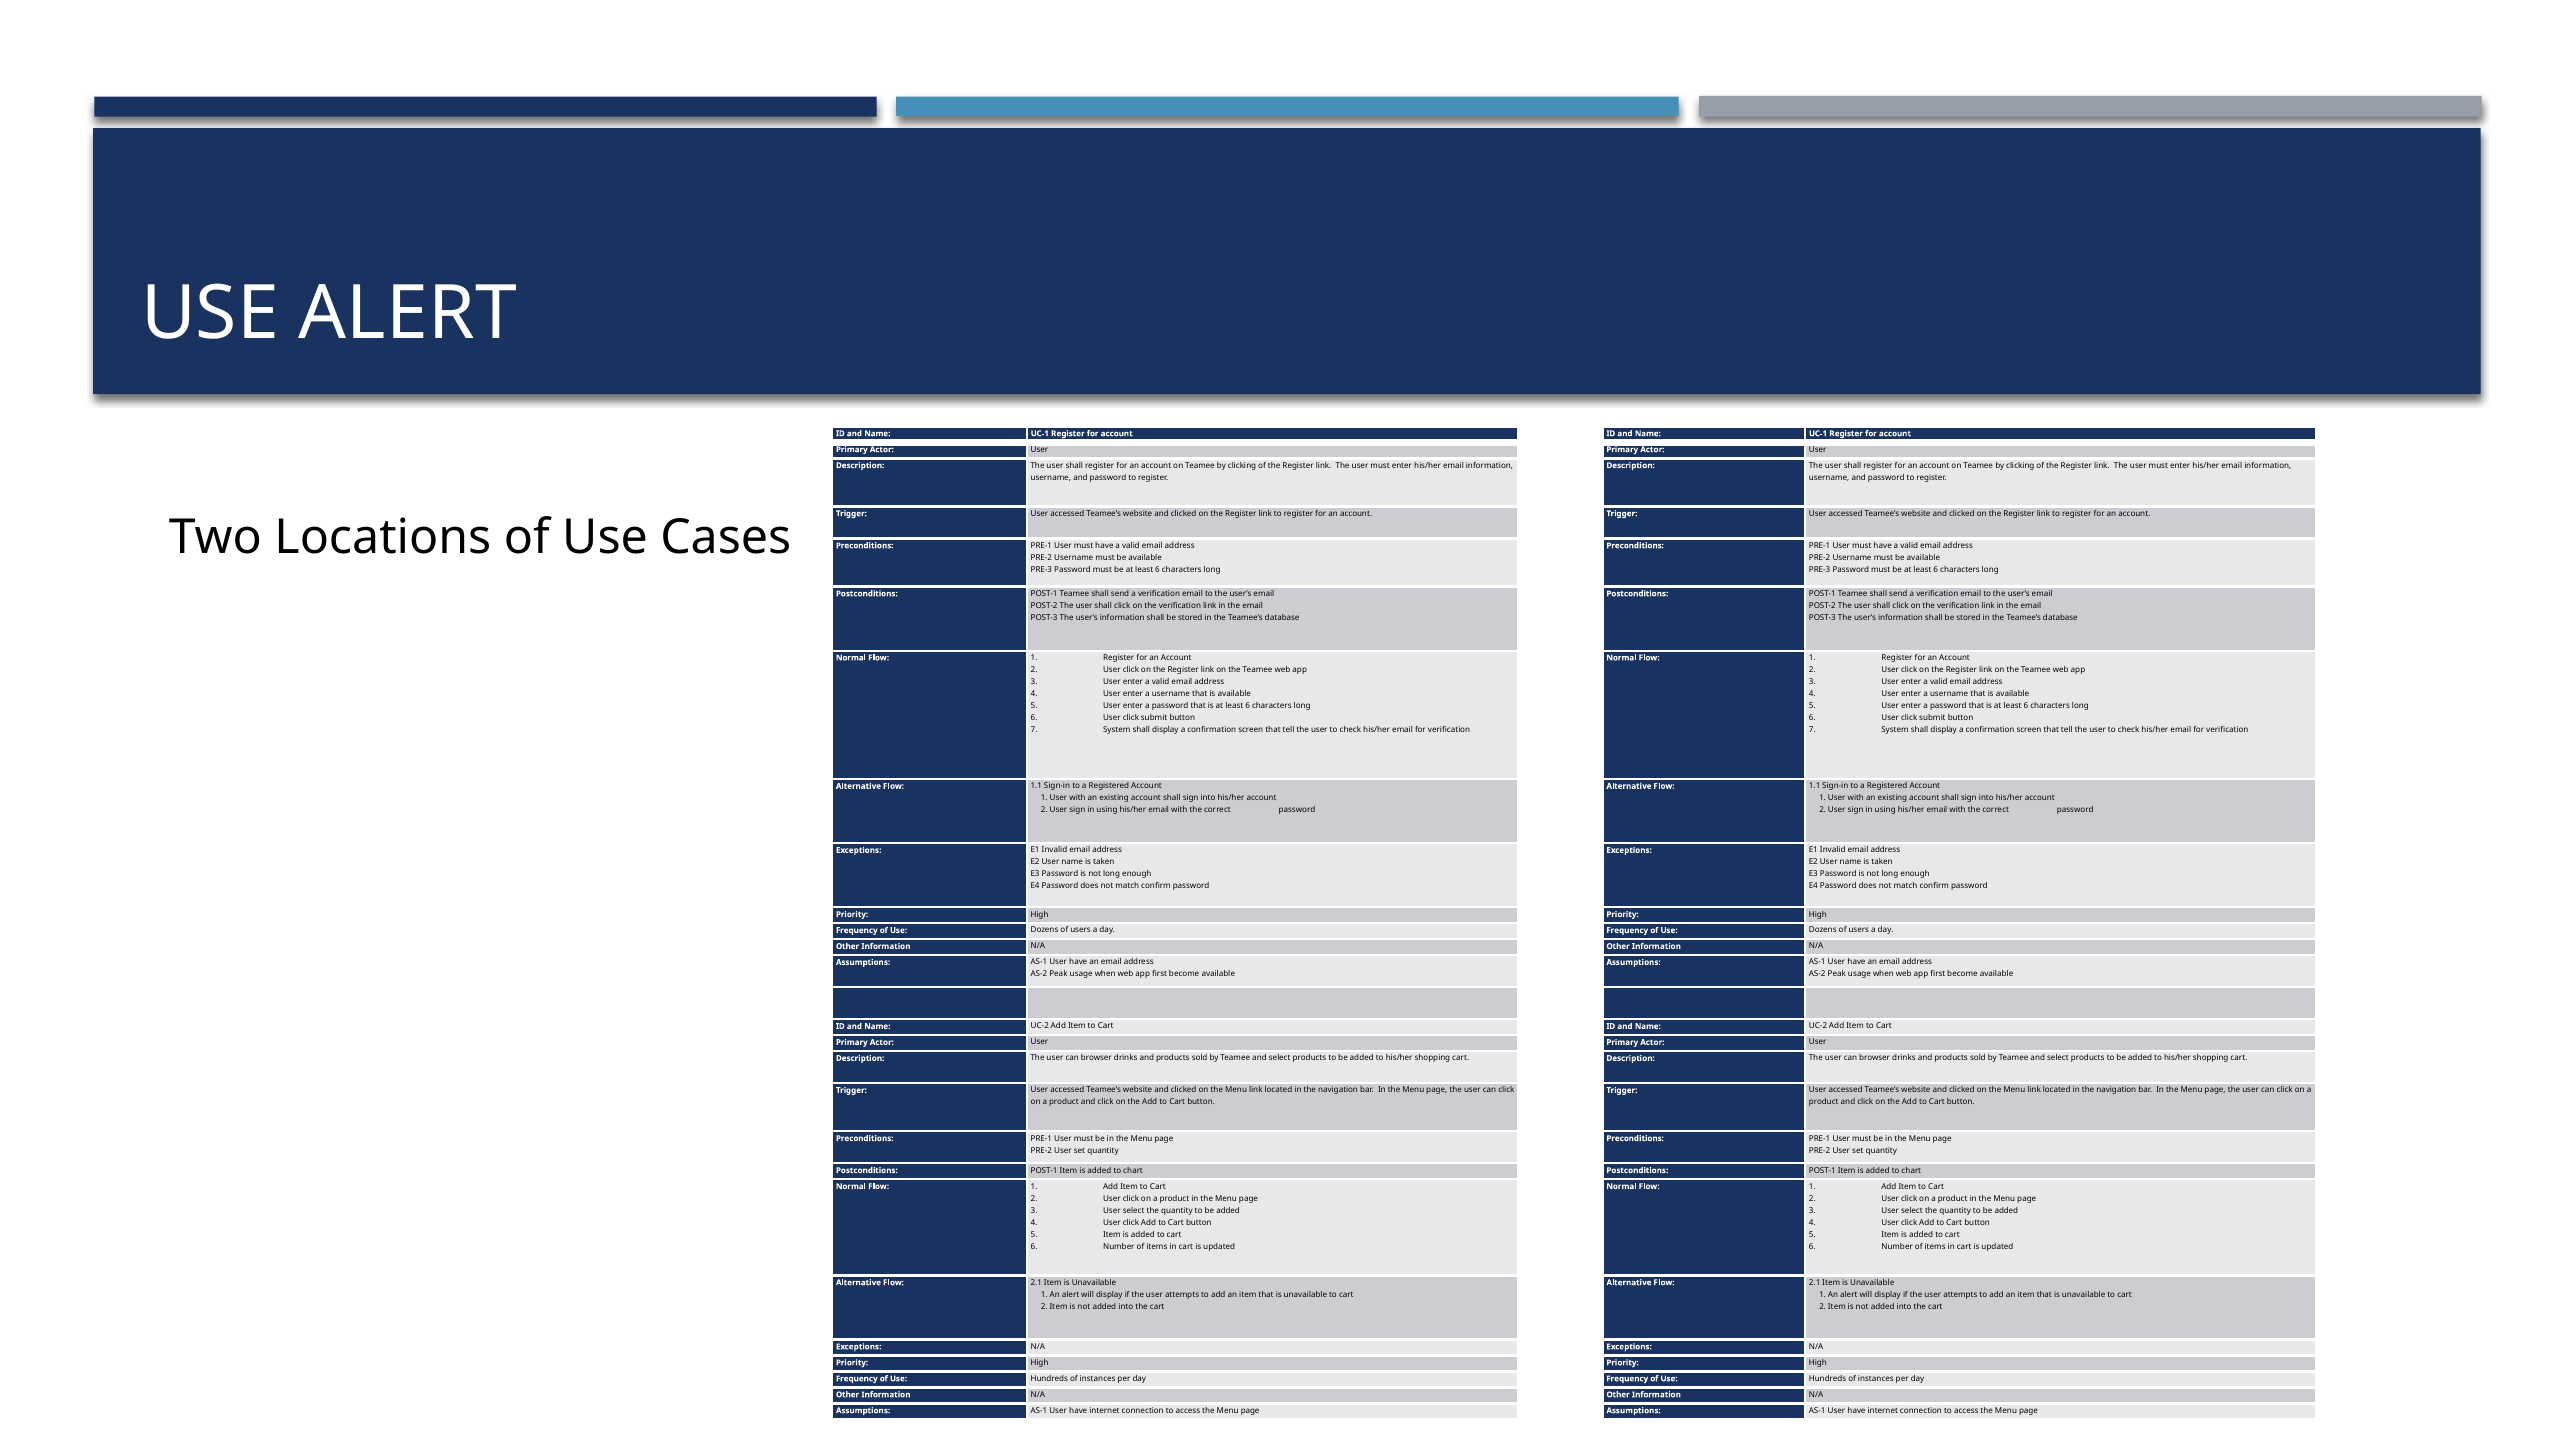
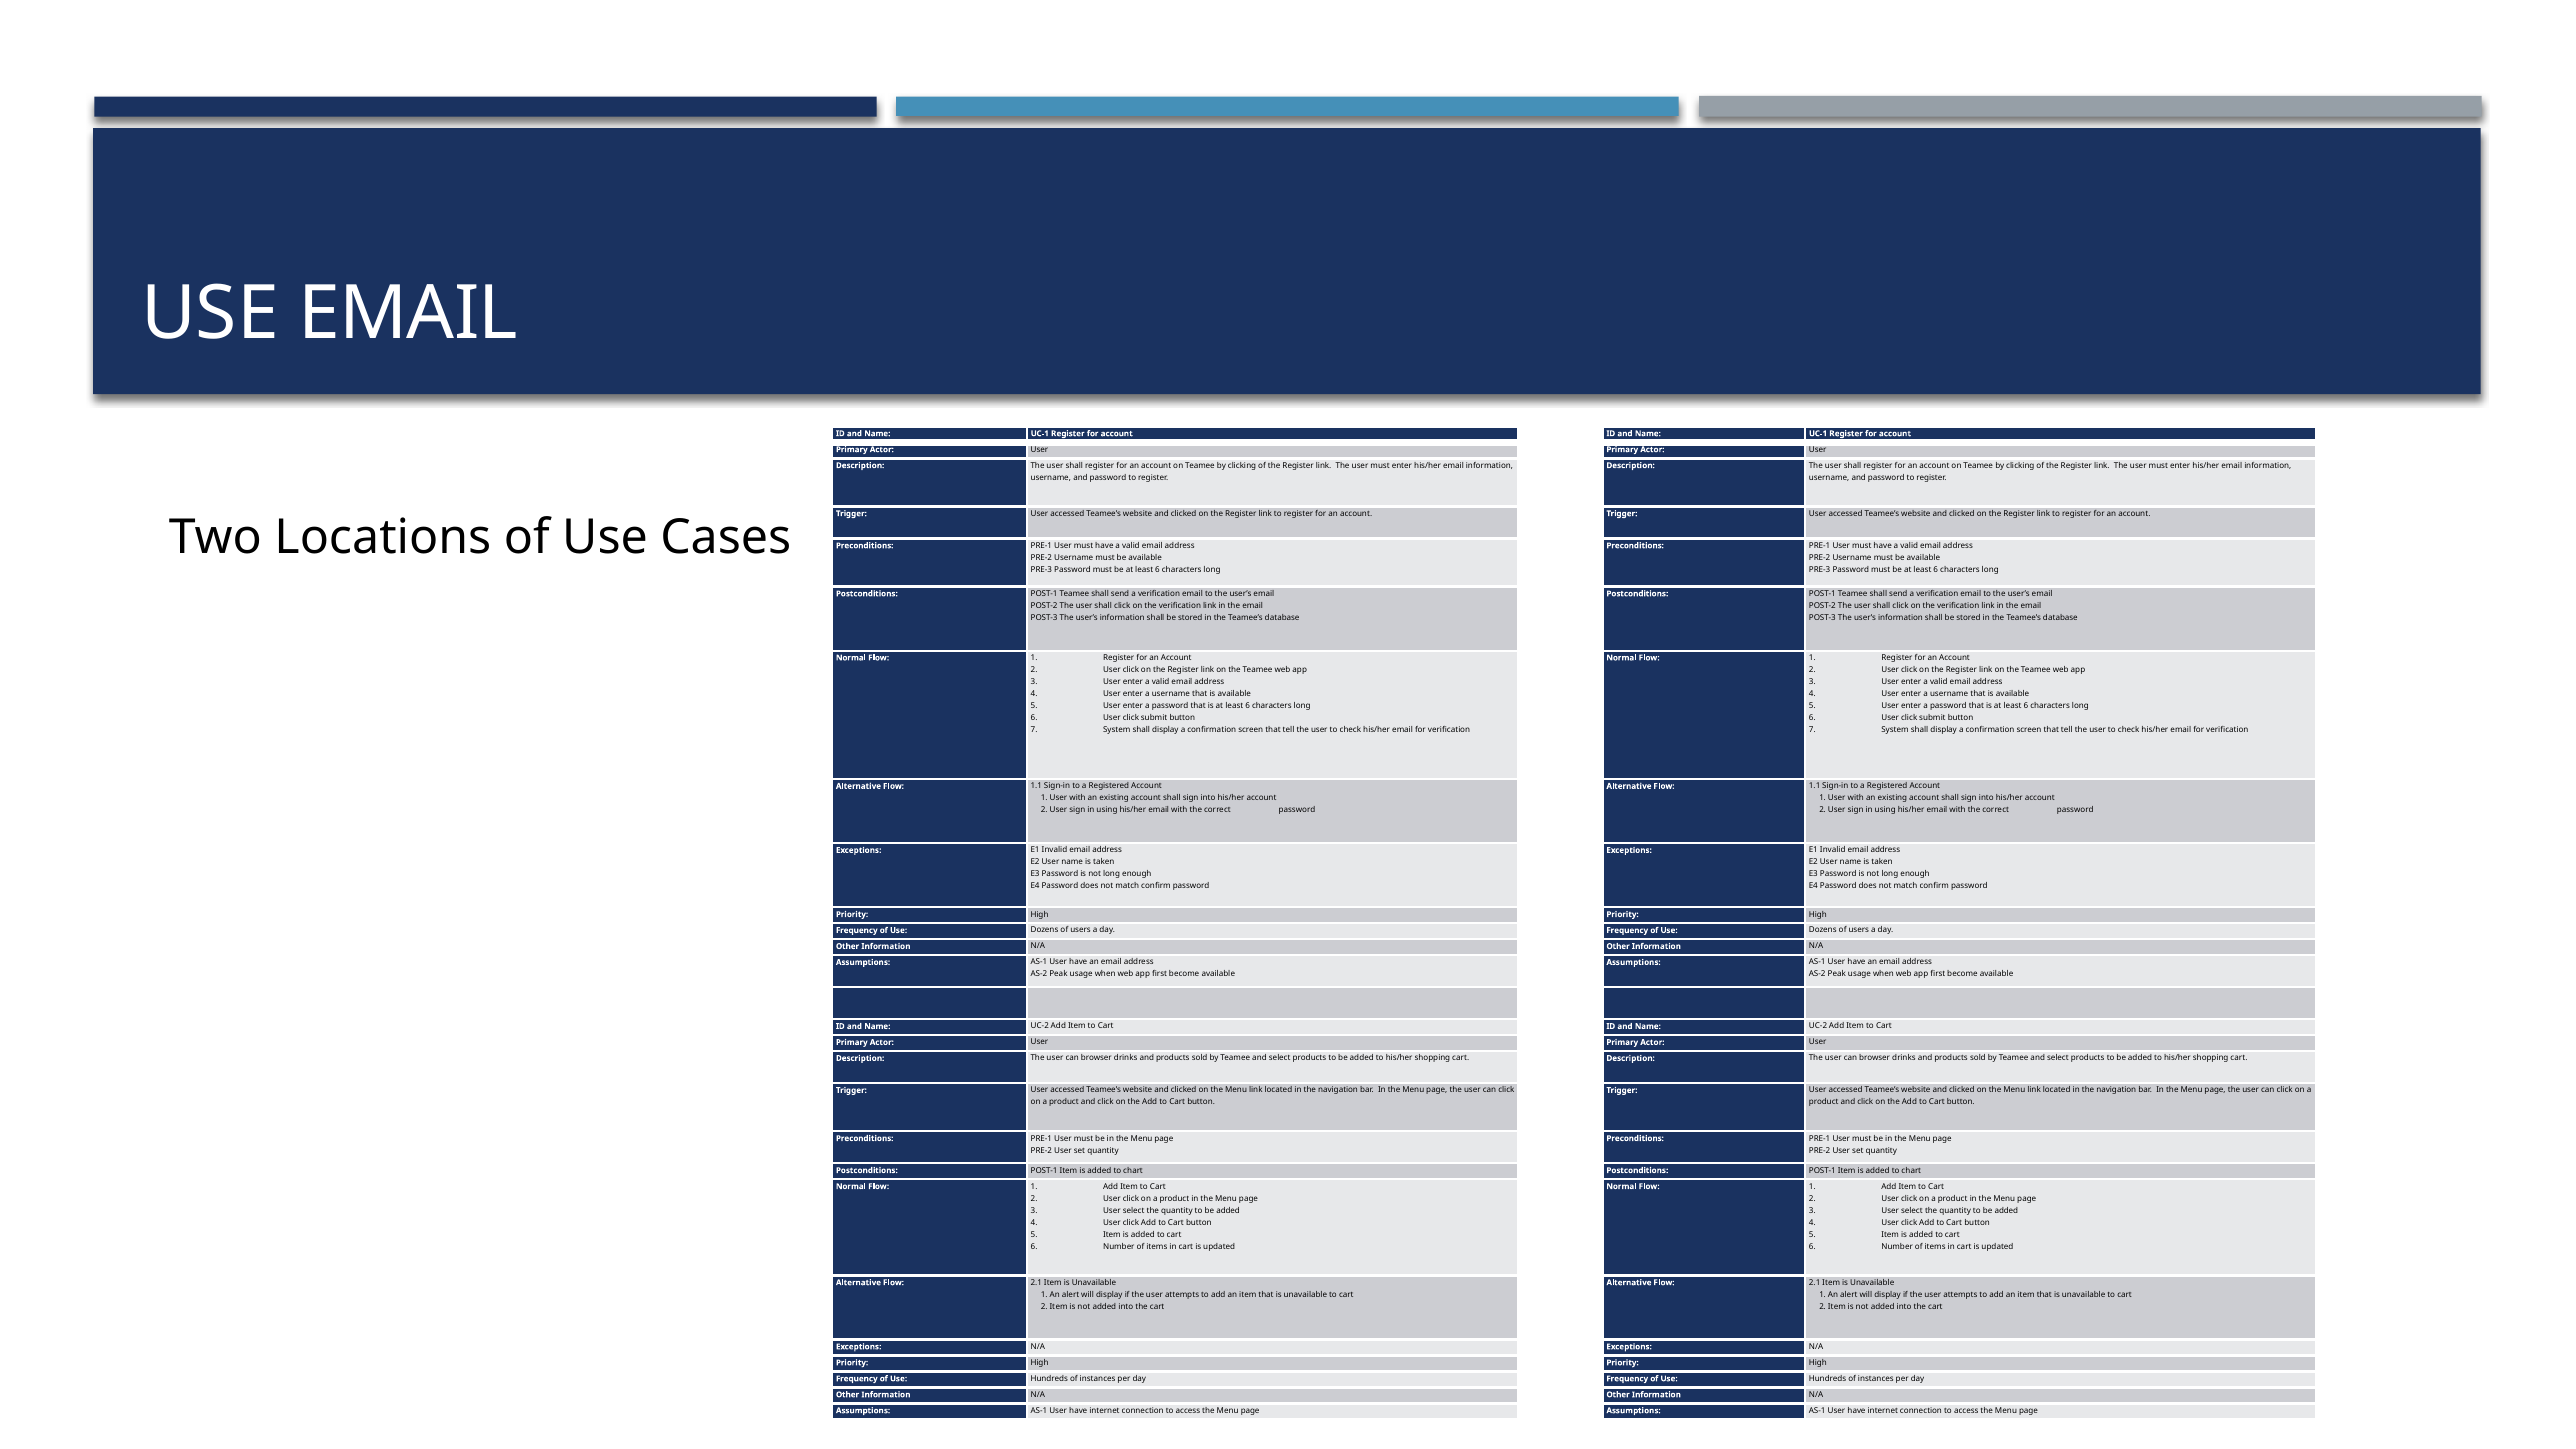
USE ALERT: ALERT -> EMAIL
